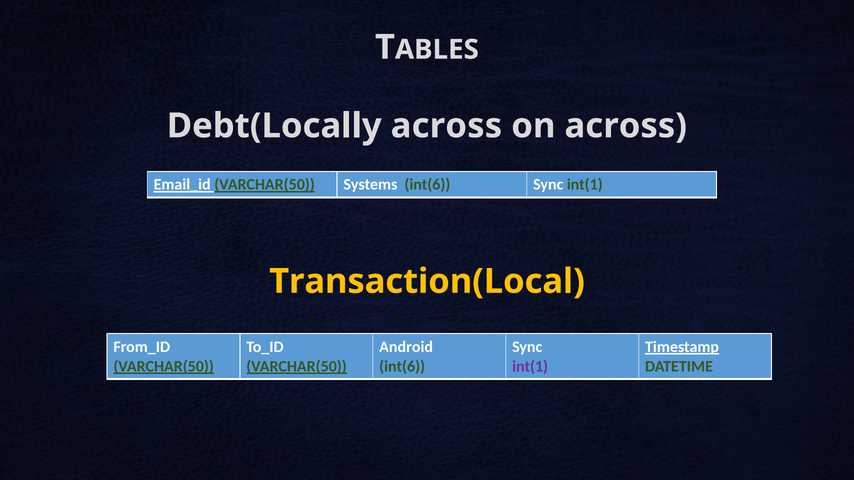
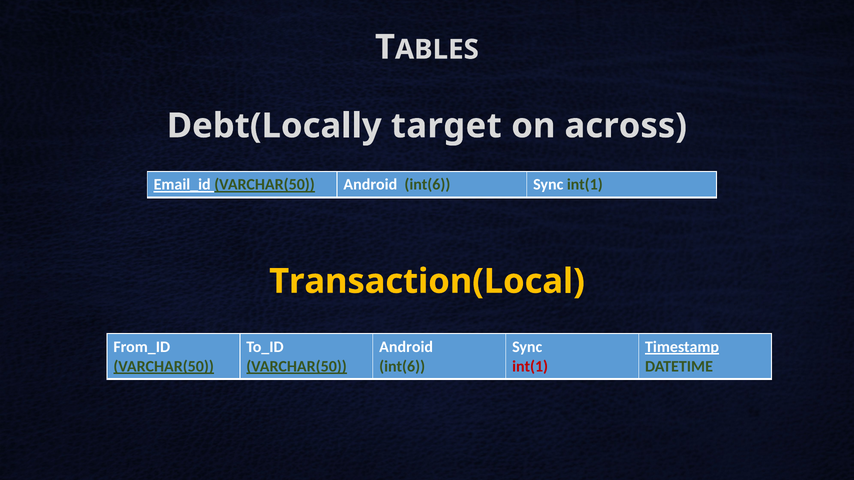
Debt(Locally across: across -> target
Systems at (370, 185): Systems -> Android
int(1 at (530, 367) colour: purple -> red
